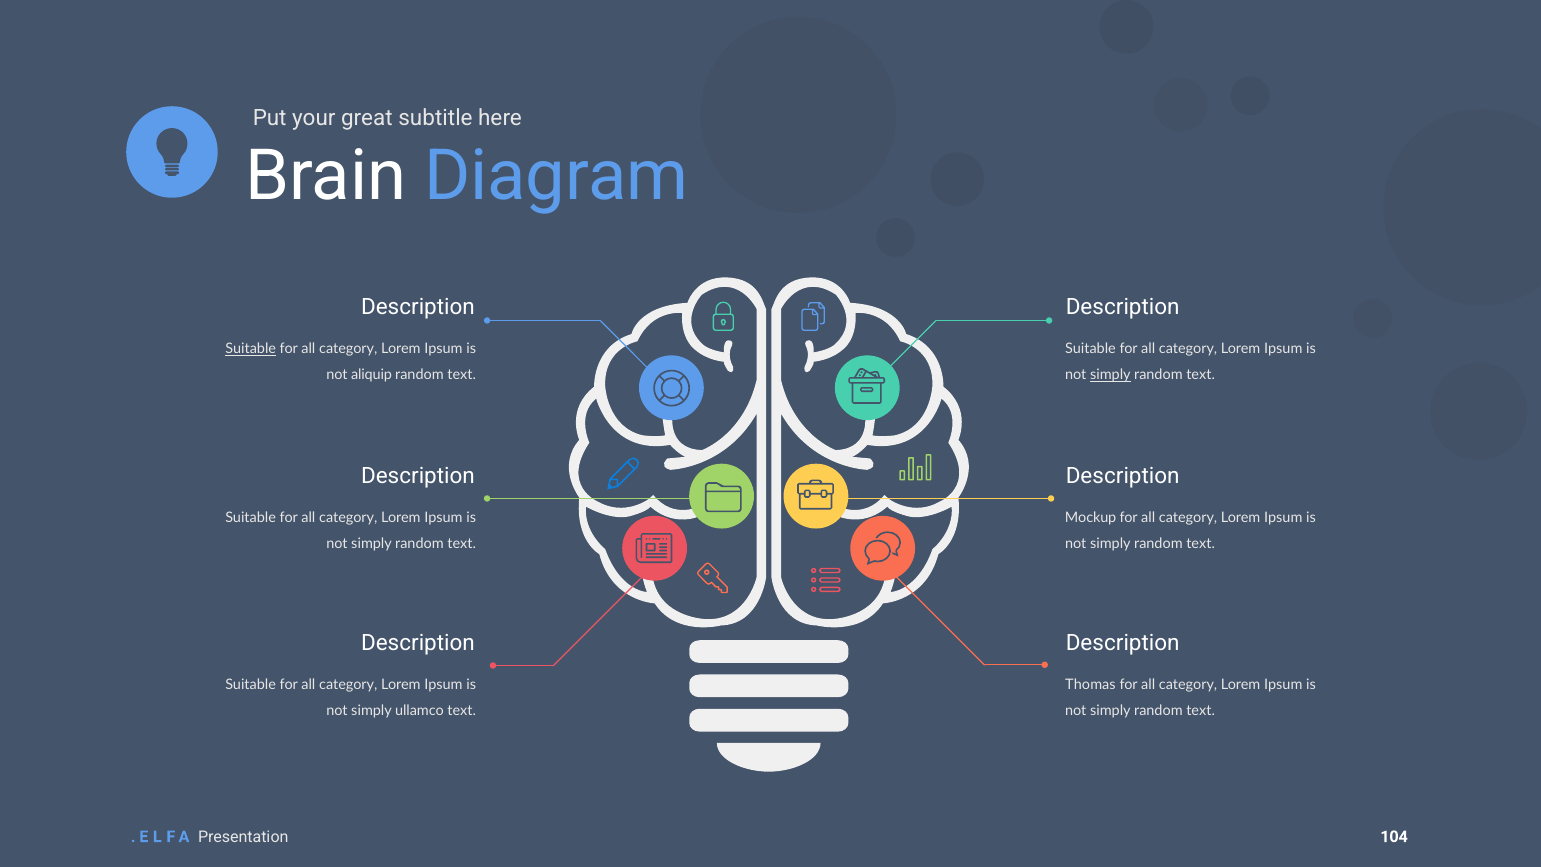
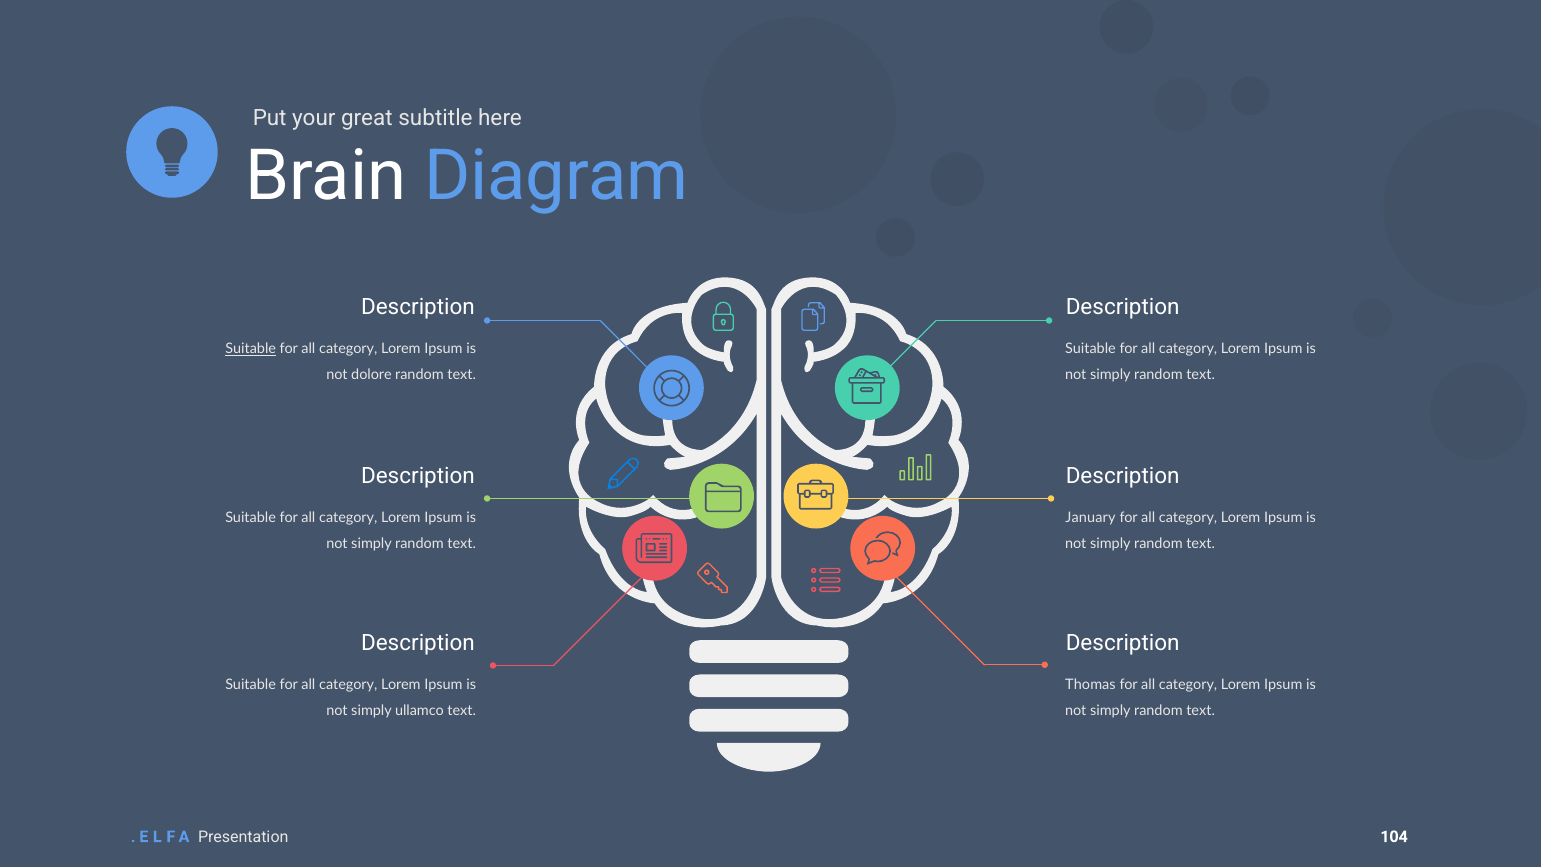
aliquip: aliquip -> dolore
simply at (1110, 375) underline: present -> none
Mockup: Mockup -> January
